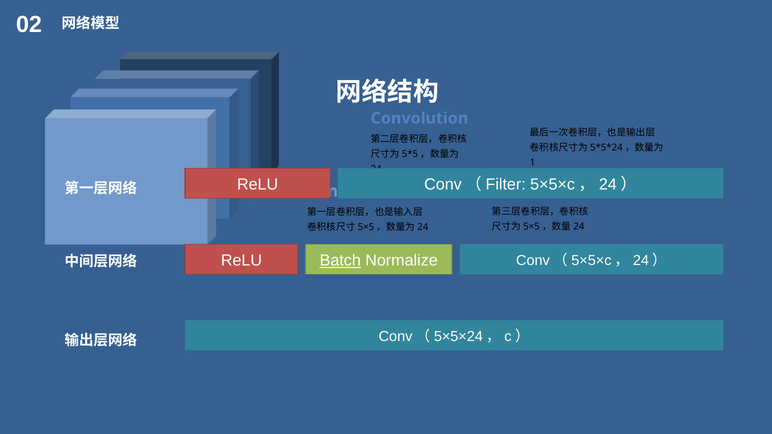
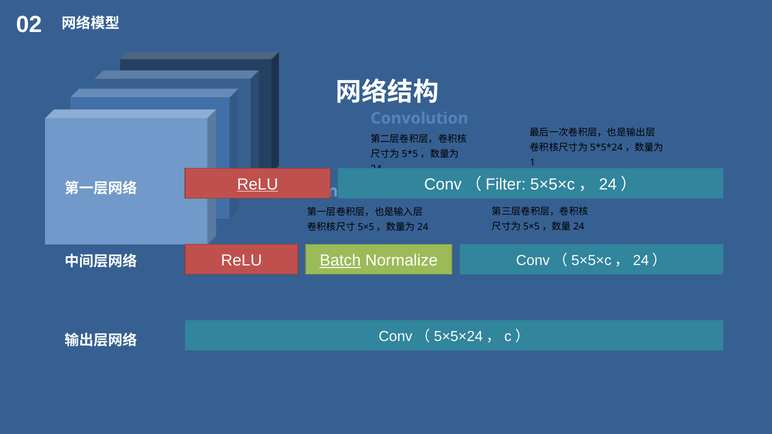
ReLU at (258, 184) underline: none -> present
